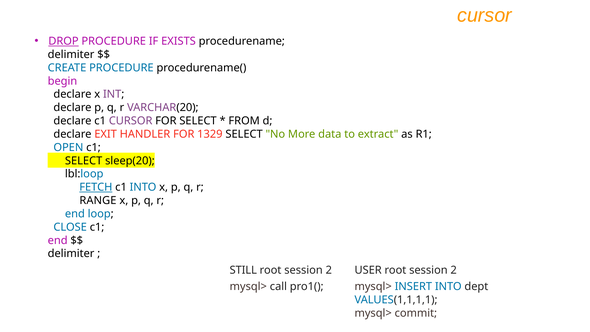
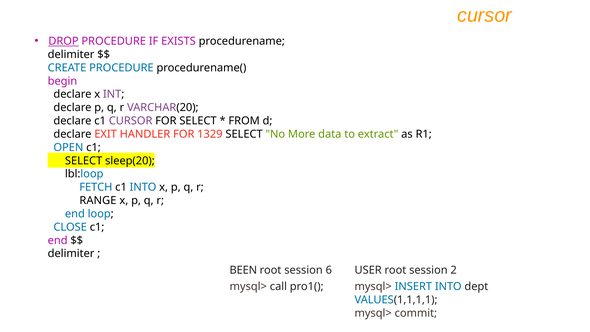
FETCH underline: present -> none
STILL: STILL -> BEEN
2 at (329, 270): 2 -> 6
